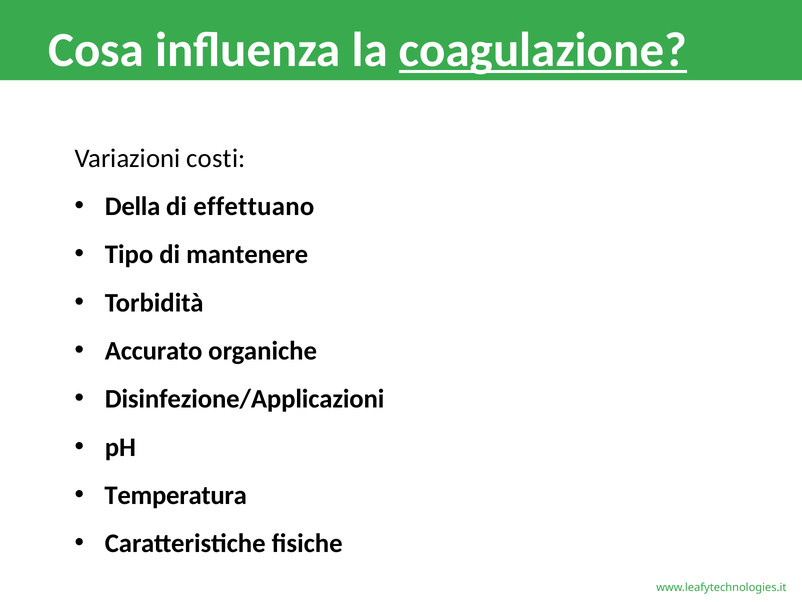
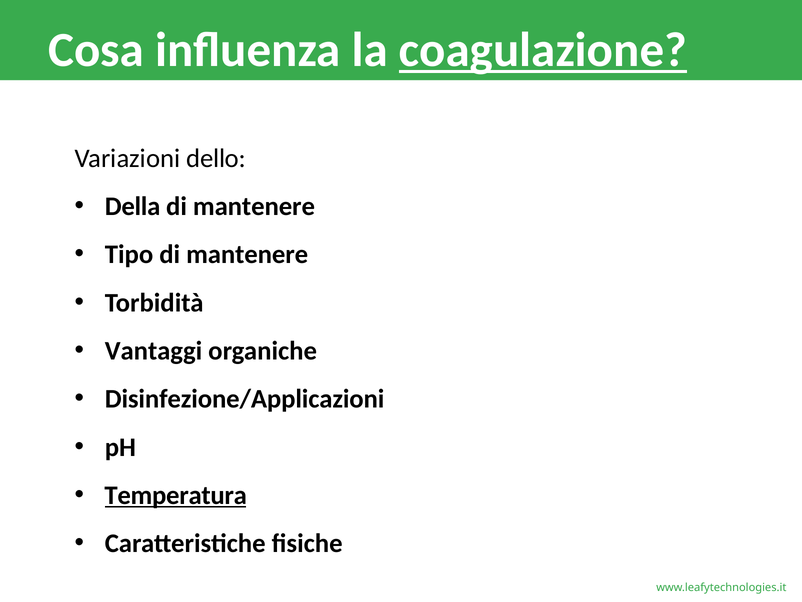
costi: costi -> dello
effettuano at (254, 206): effettuano -> mantenere
Accurato: Accurato -> Vantaggi
Temperatura underline: none -> present
